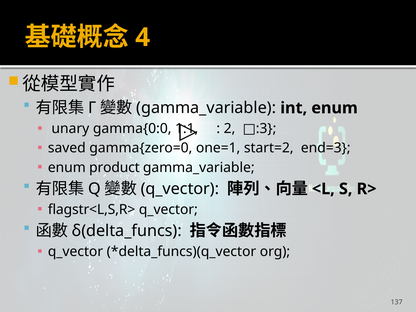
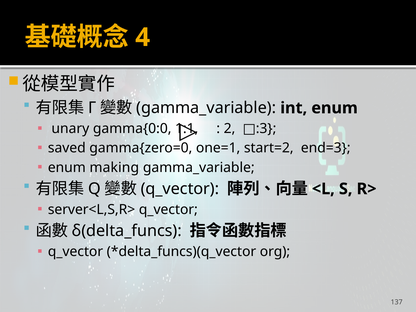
product: product -> making
flagstr<L,S,R>: flagstr<L,S,R> -> server<L,S,R>
